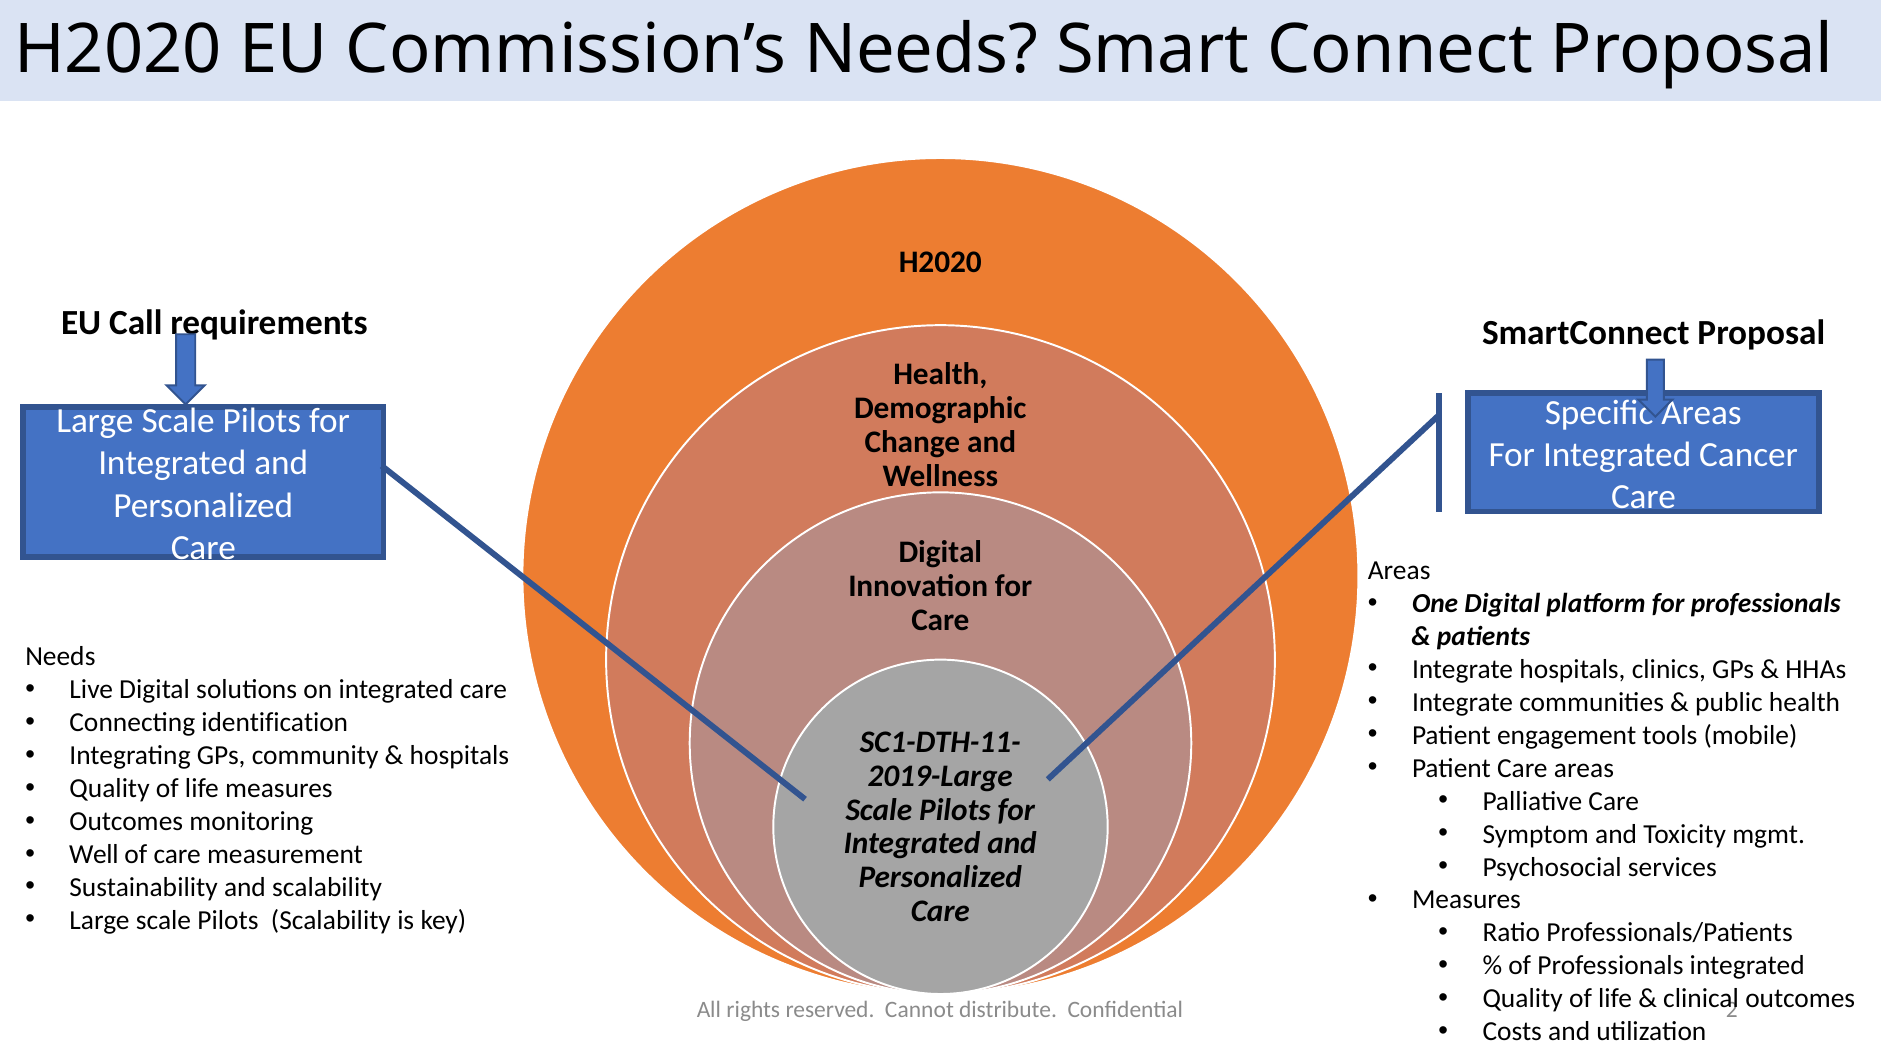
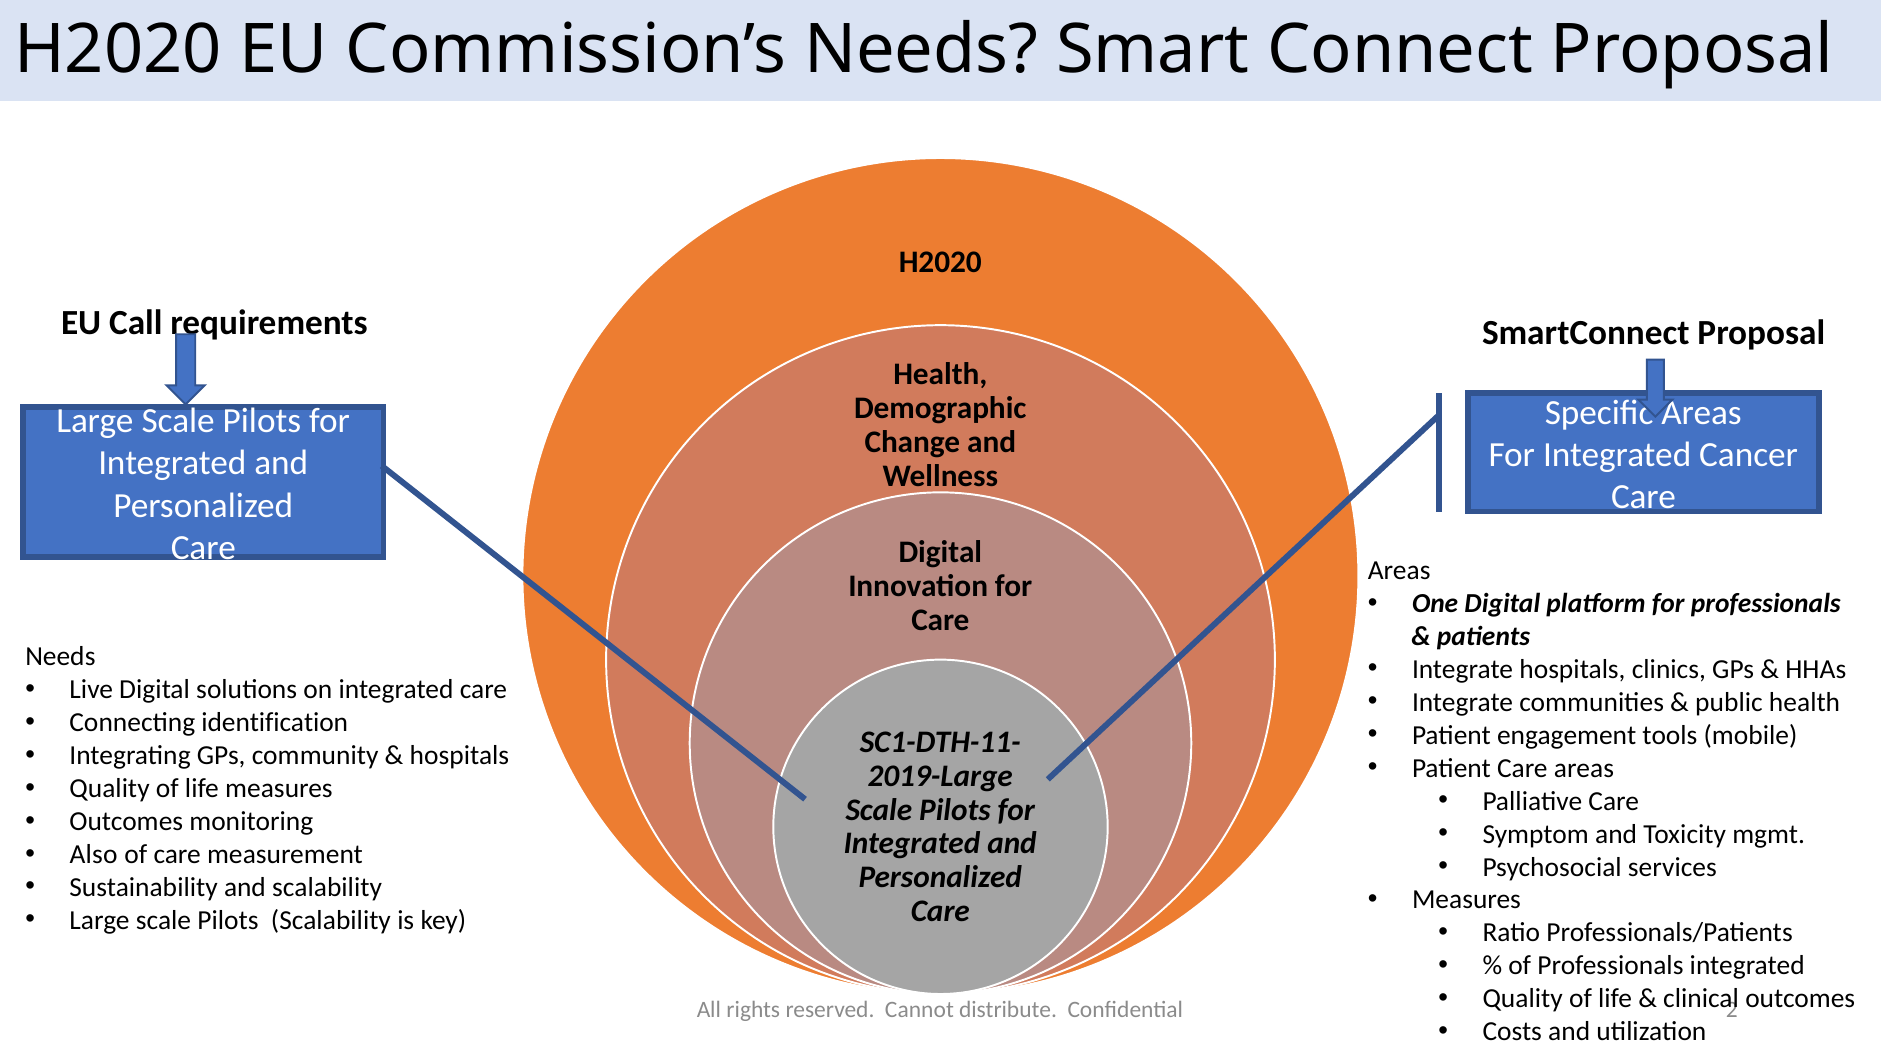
Well: Well -> Also
